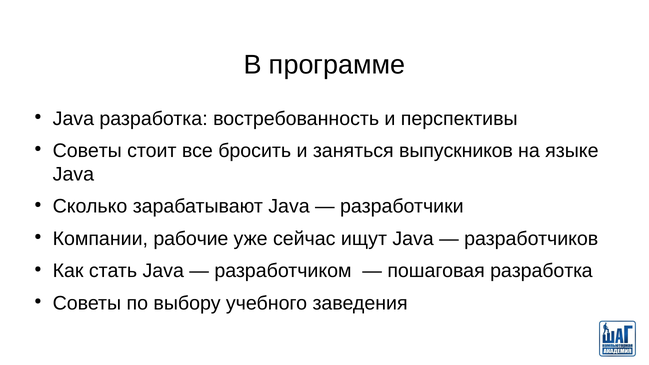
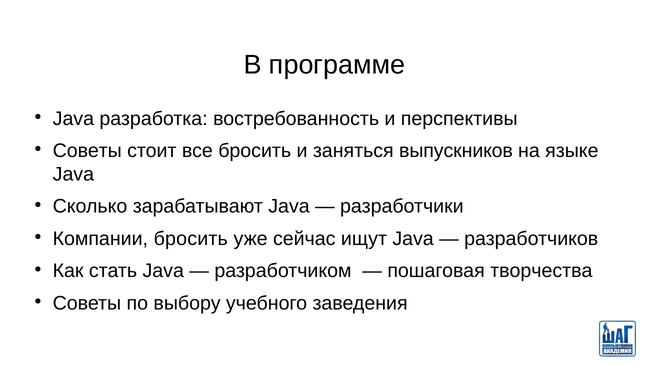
Компании рабочие: рабочие -> бросить
пошаговая разработка: разработка -> творчества
